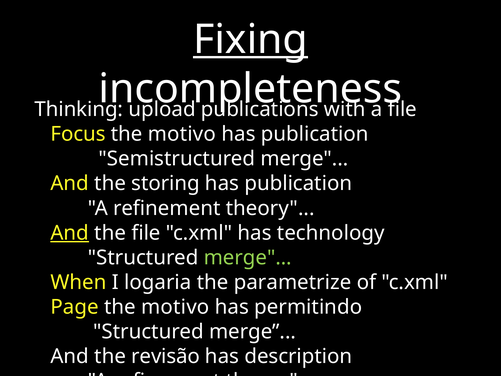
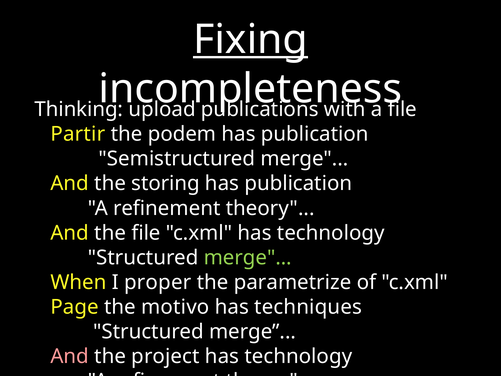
Focus: Focus -> Partir
motivo at (182, 134): motivo -> podem
And at (70, 233) underline: present -> none
logaria: logaria -> proper
permitindo: permitindo -> techniques
And at (70, 356) colour: white -> pink
revisão: revisão -> project
description at (298, 356): description -> technology
